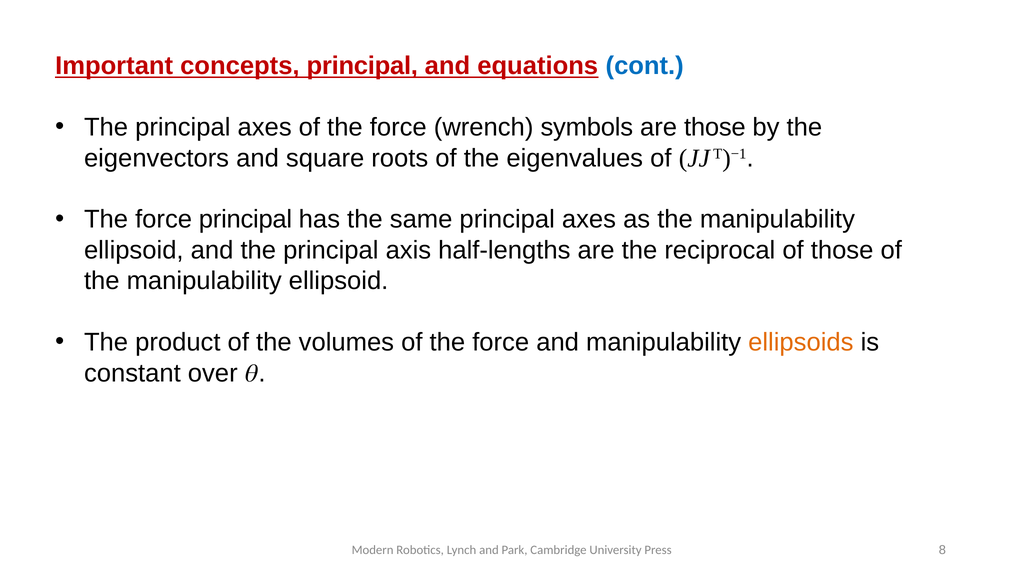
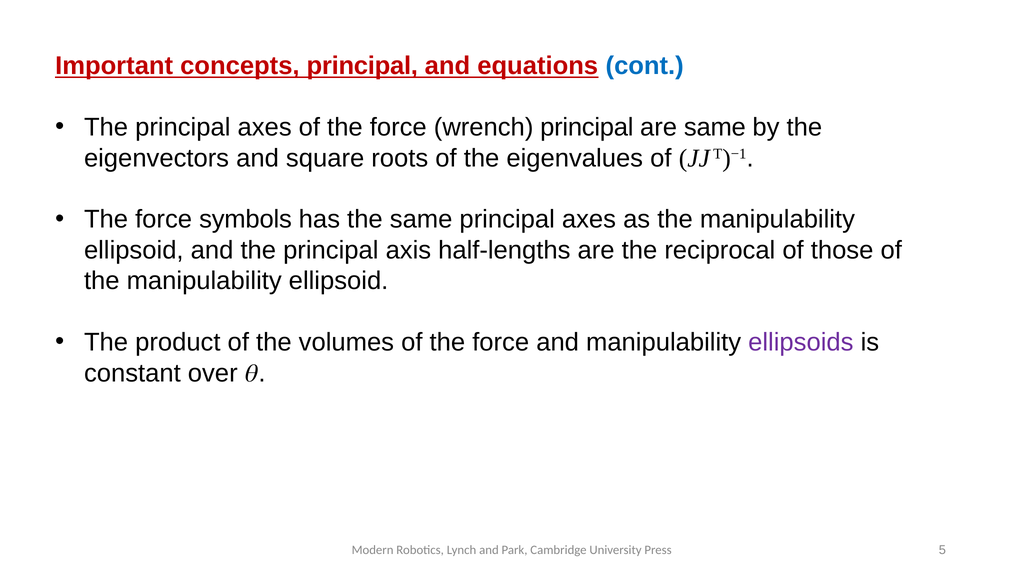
wrench symbols: symbols -> principal
are those: those -> same
force principal: principal -> symbols
ellipsoids colour: orange -> purple
8: 8 -> 5
